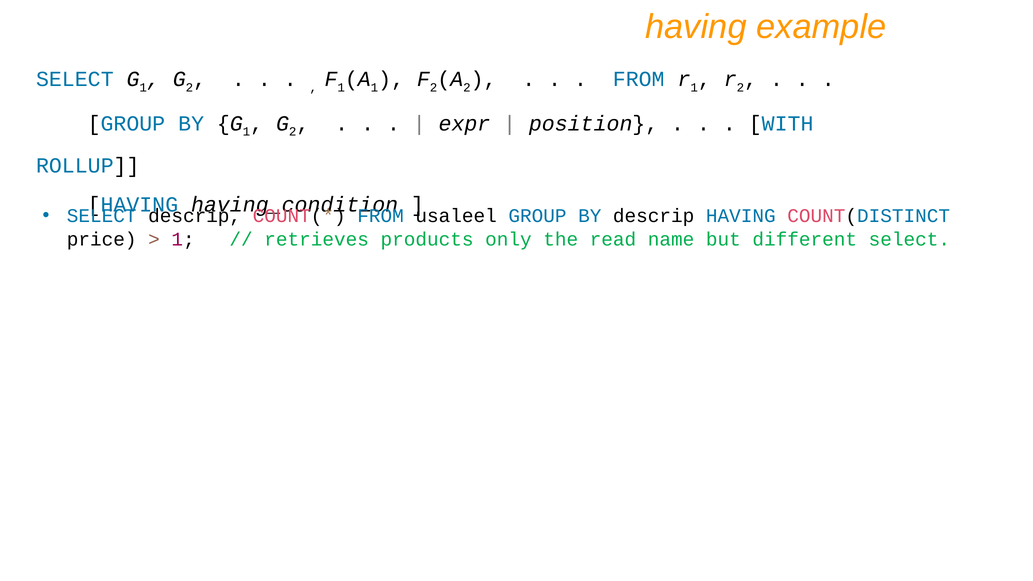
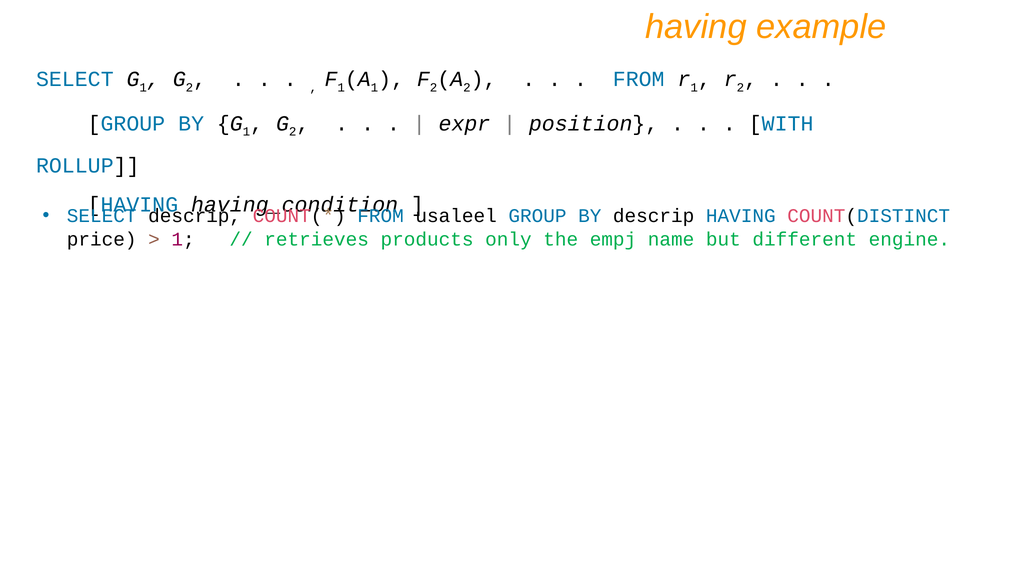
read: read -> empj
different select: select -> engine
